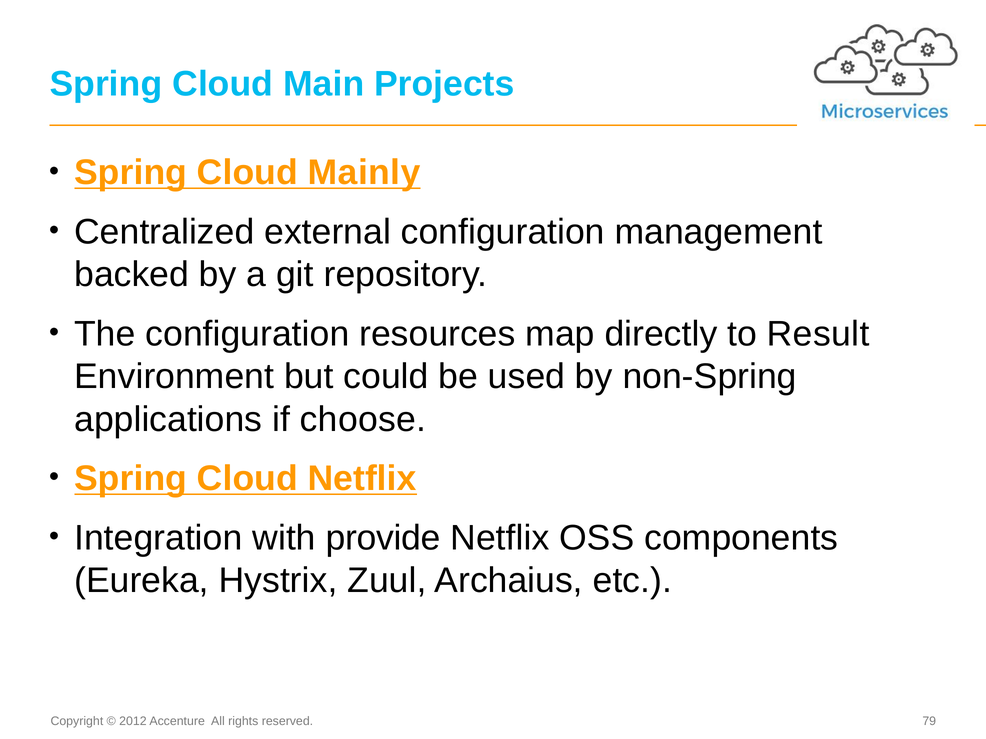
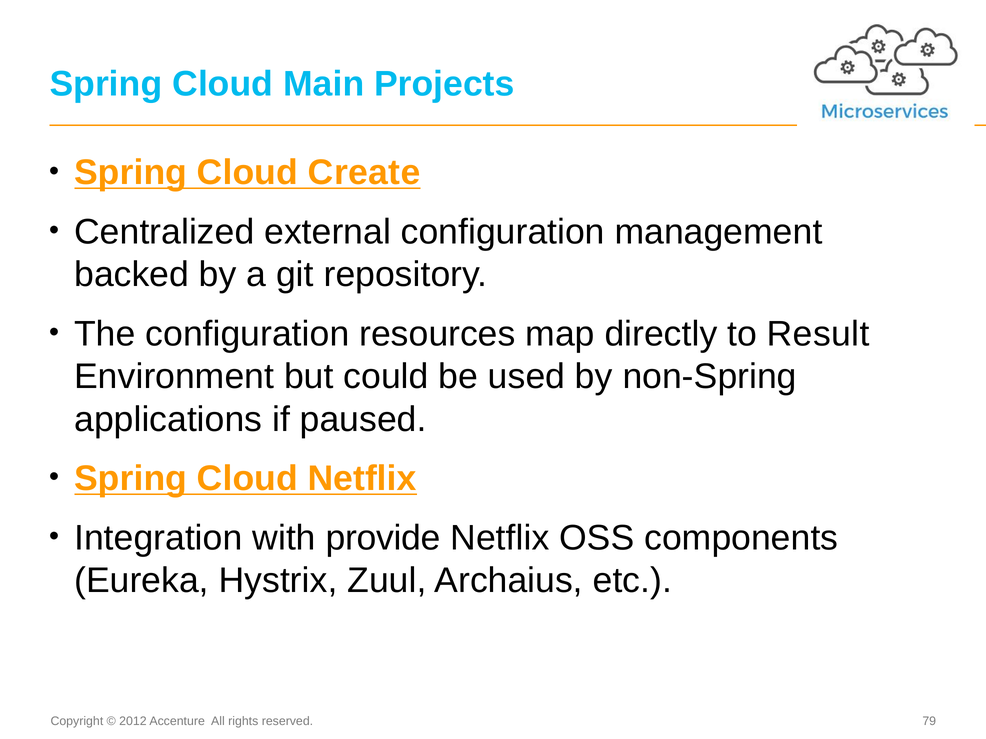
Mainly: Mainly -> Create
choose: choose -> paused
